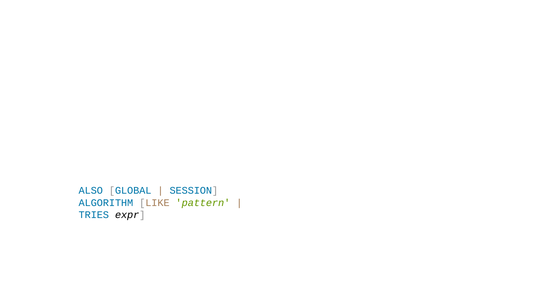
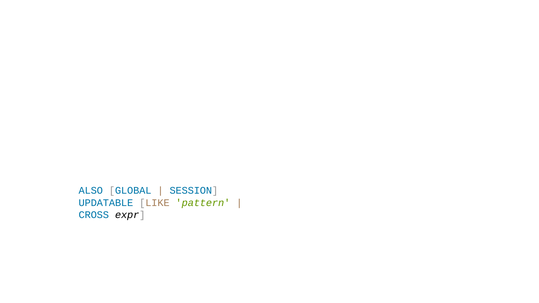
ALGORITHM: ALGORITHM -> UPDATABLE
TRIES: TRIES -> CROSS
